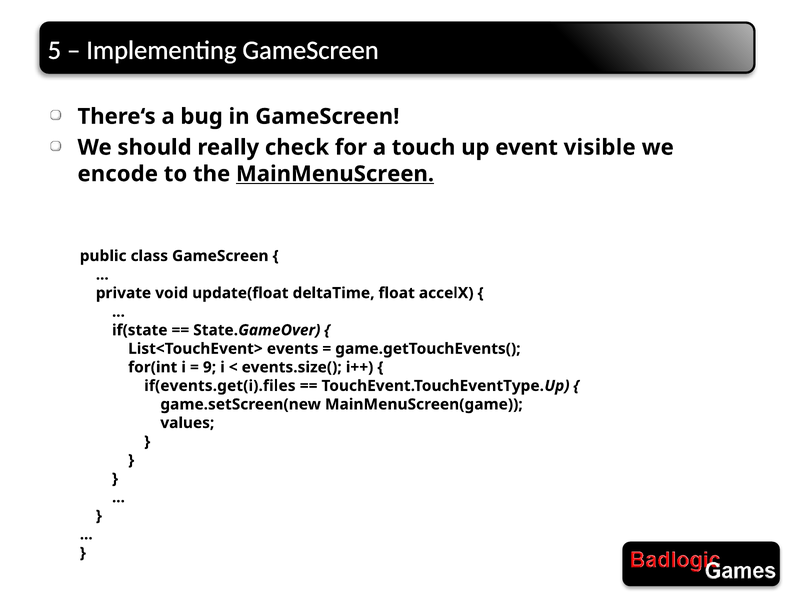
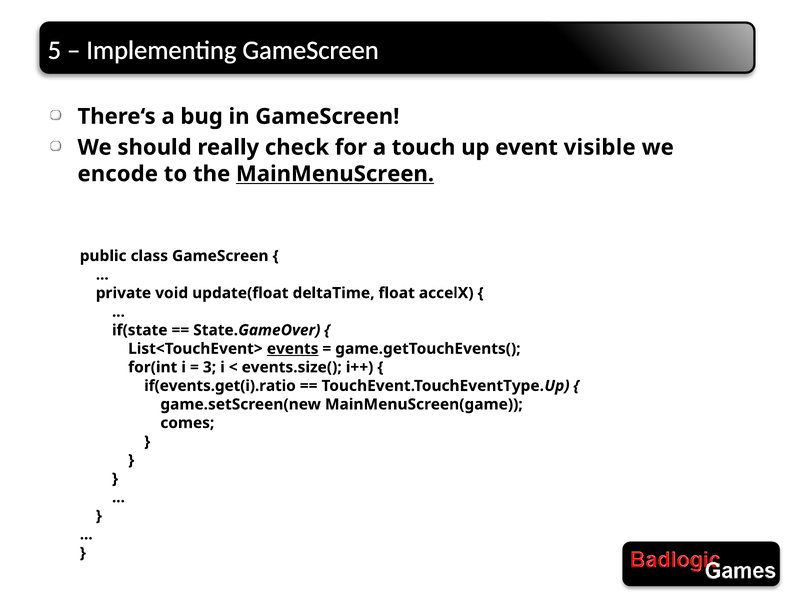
events underline: none -> present
9: 9 -> 3
if(events.get(i).files: if(events.get(i).files -> if(events.get(i).ratio
values: values -> comes
